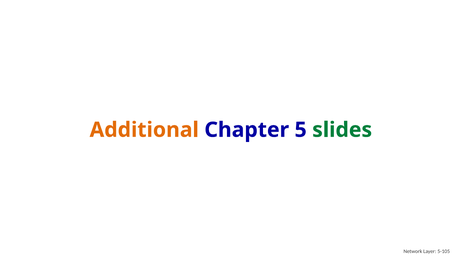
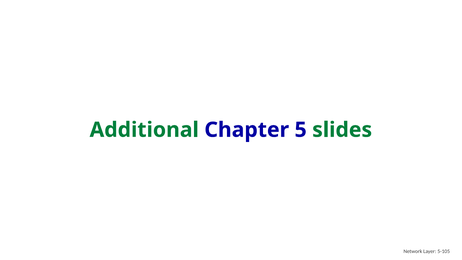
Additional colour: orange -> green
